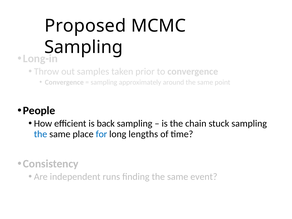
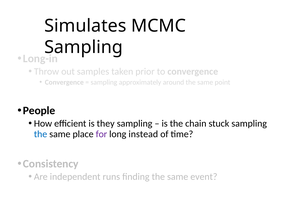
Proposed: Proposed -> Simulates
back: back -> they
for colour: blue -> purple
lengths: lengths -> instead
